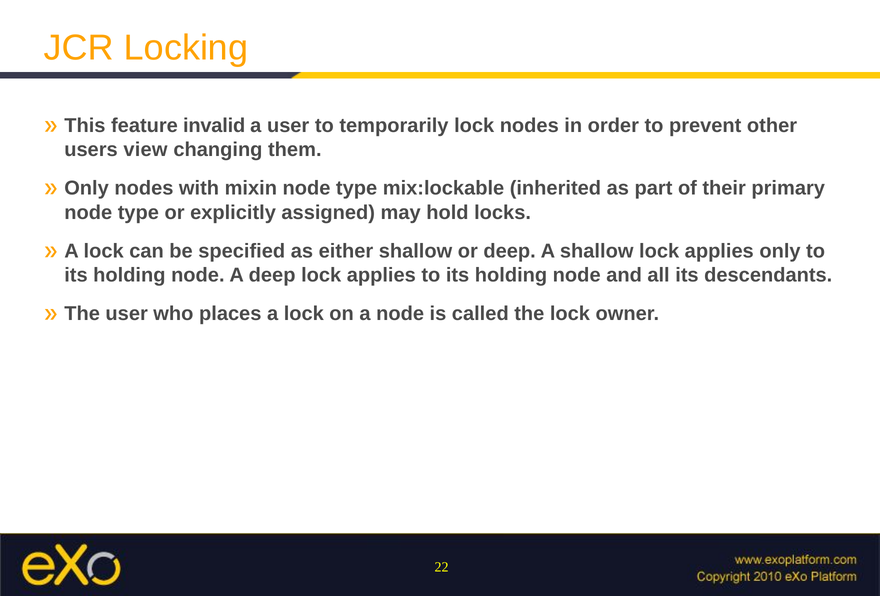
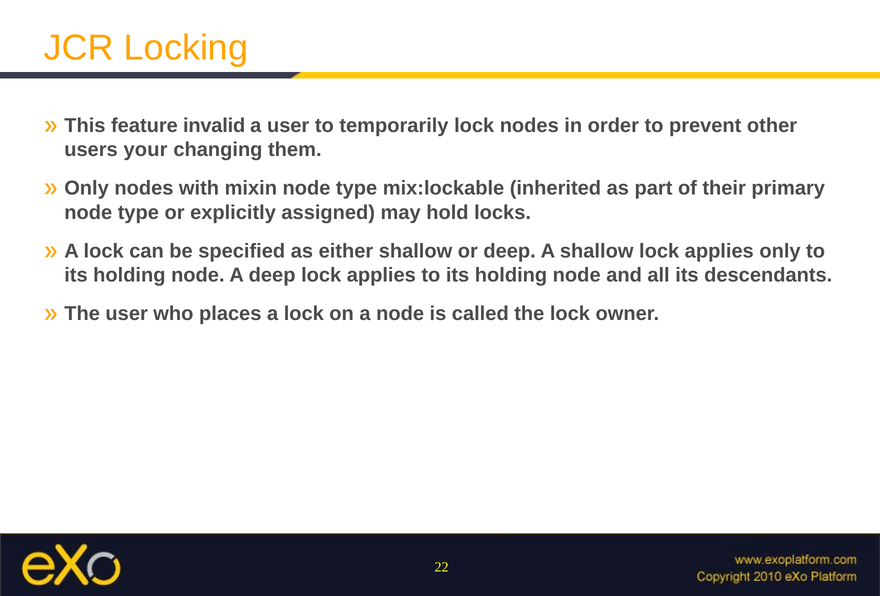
view: view -> your
